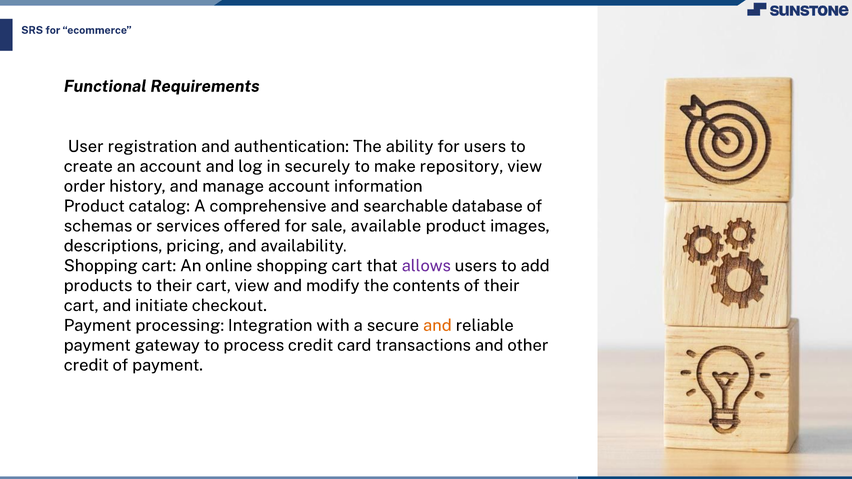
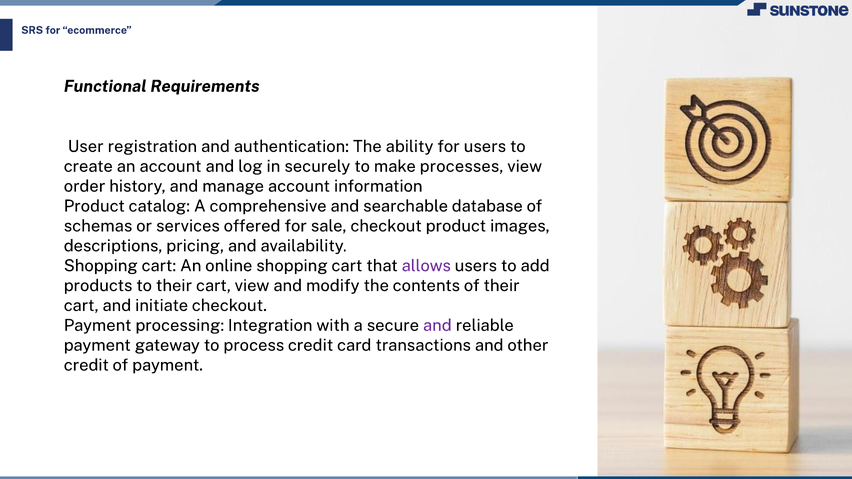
repository: repository -> processes
sale available: available -> checkout
and at (437, 326) colour: orange -> purple
